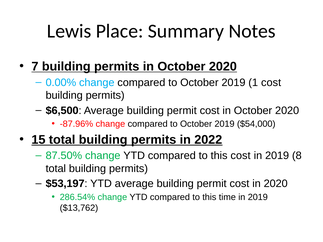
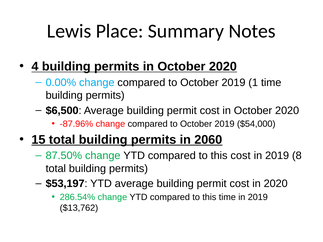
7: 7 -> 4
1 cost: cost -> time
2022: 2022 -> 2060
